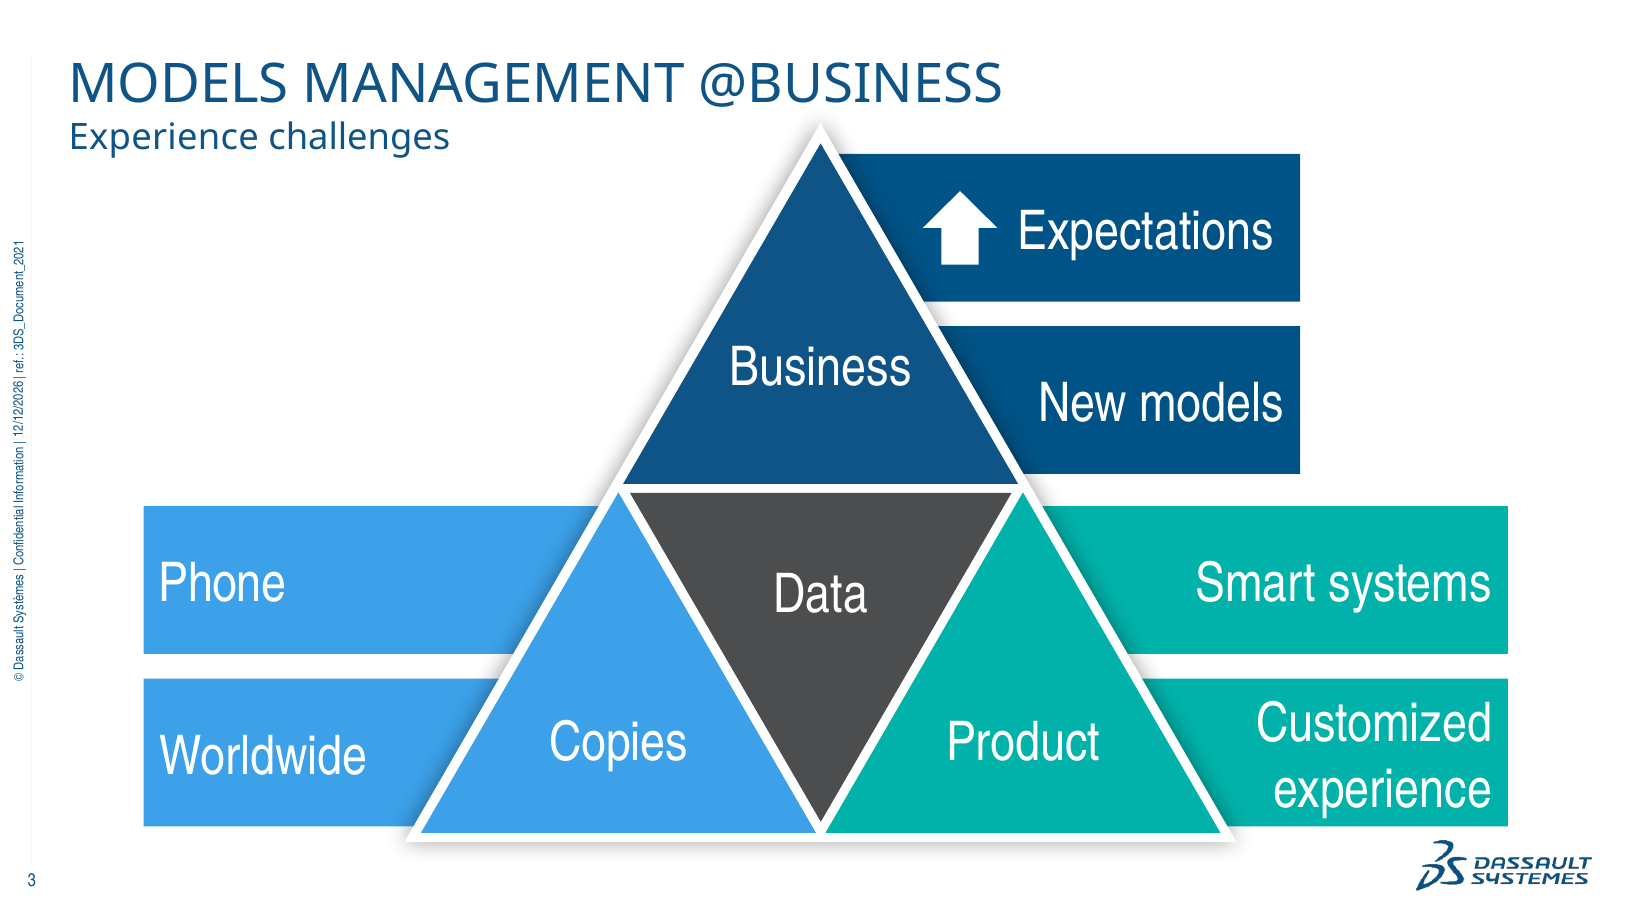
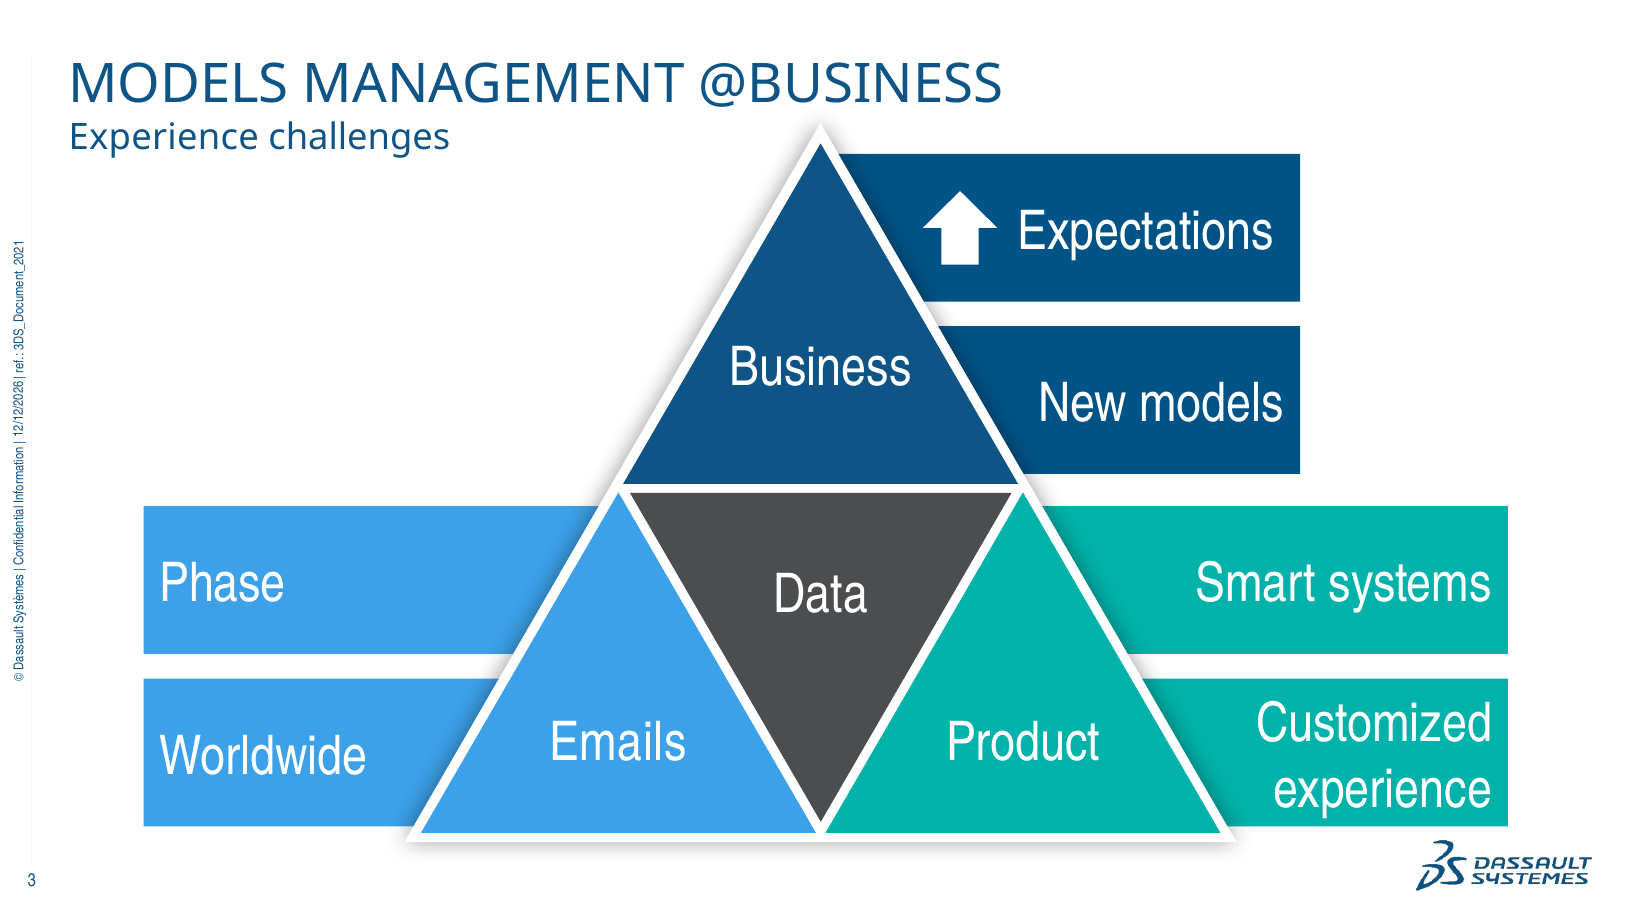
Phone: Phone -> Phase
Copies: Copies -> Emails
